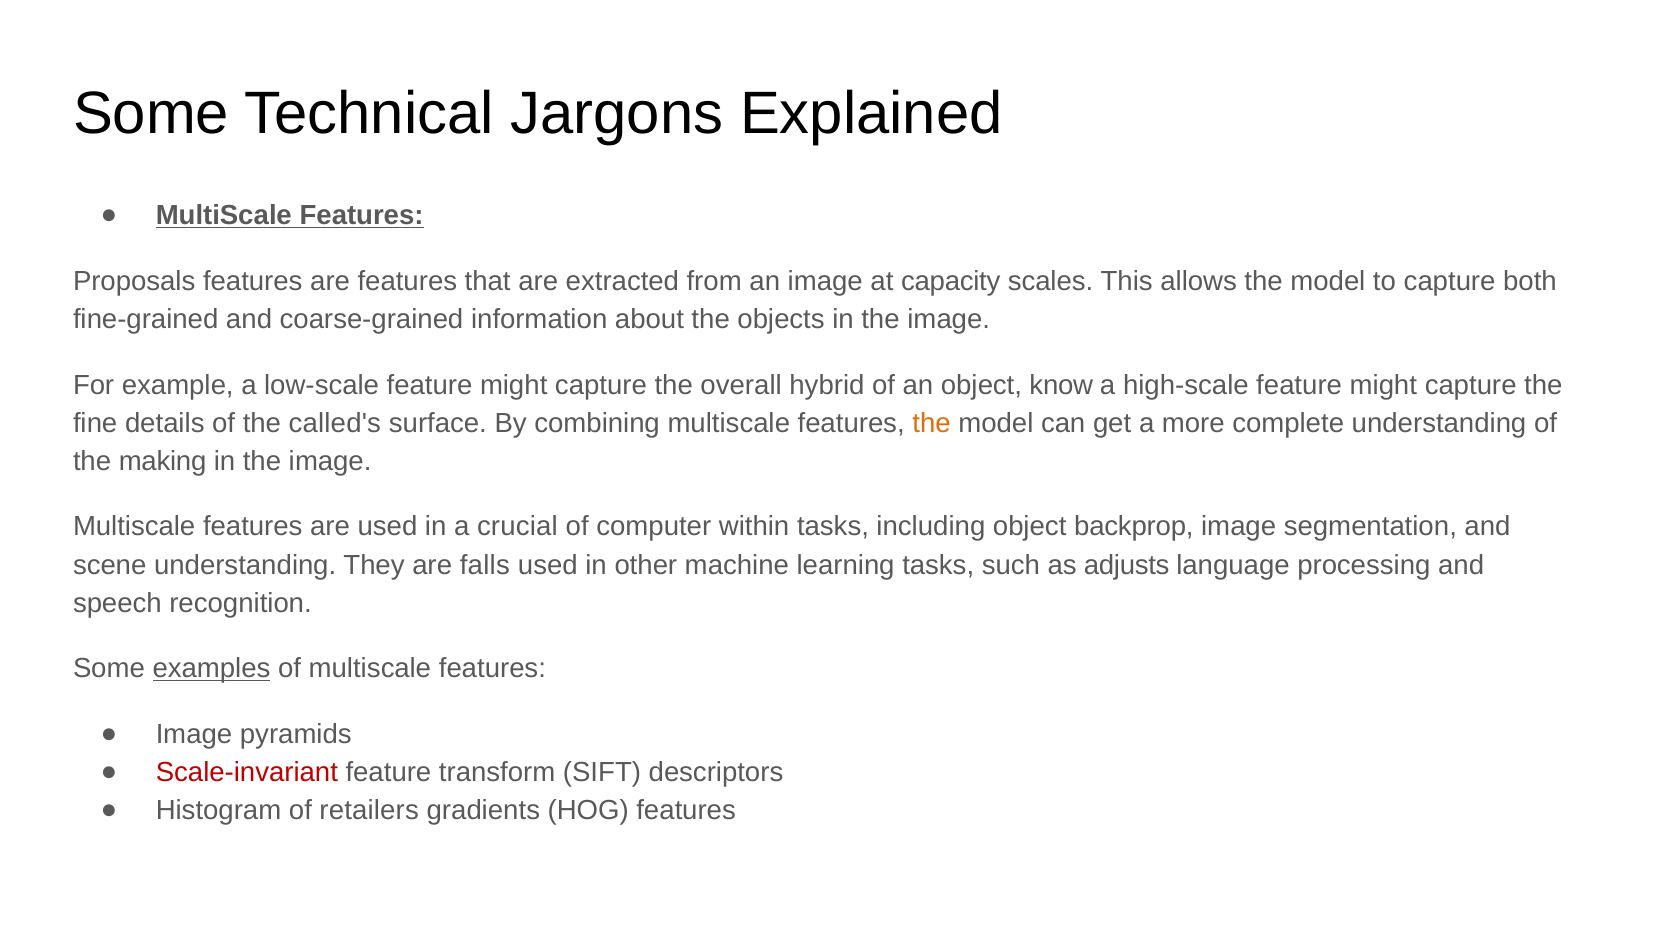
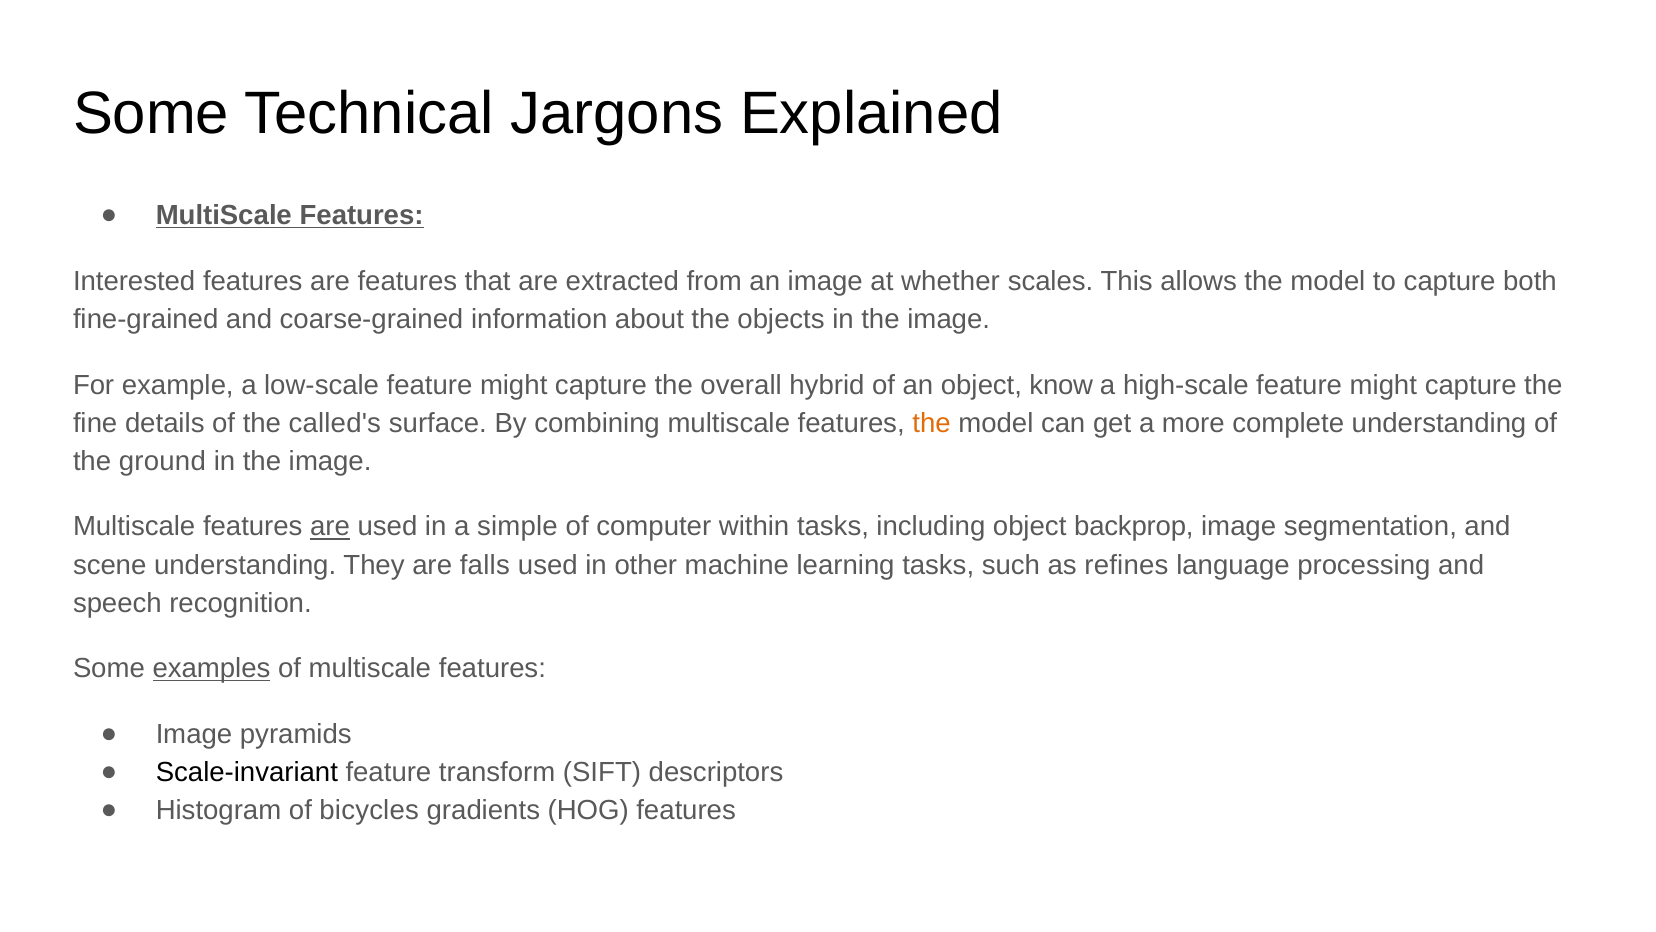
Proposals: Proposals -> Interested
capacity: capacity -> whether
making: making -> ground
are at (330, 527) underline: none -> present
crucial: crucial -> simple
adjusts: adjusts -> refines
Scale-invariant colour: red -> black
retailers: retailers -> bicycles
